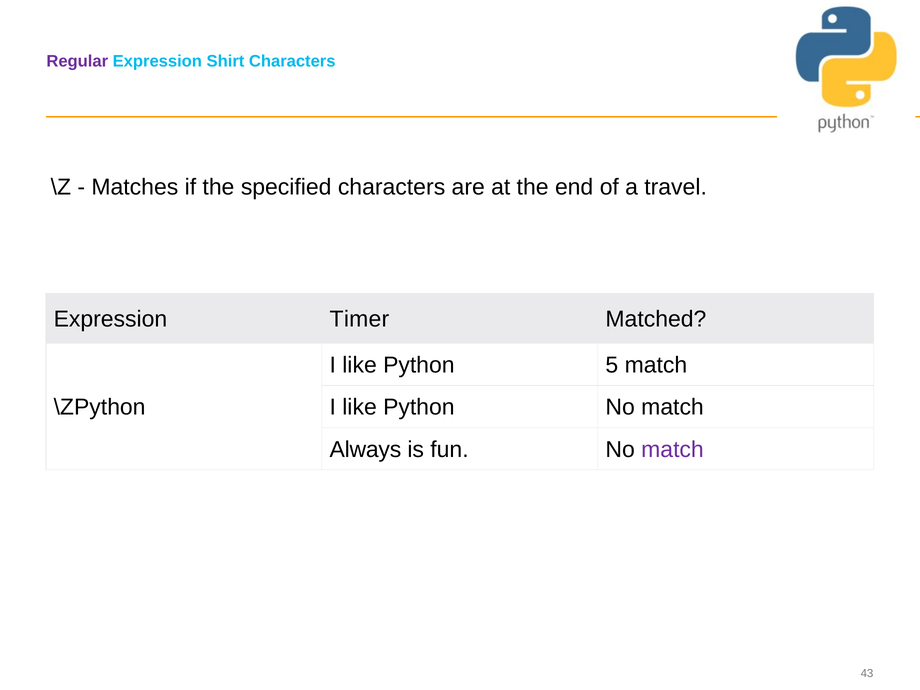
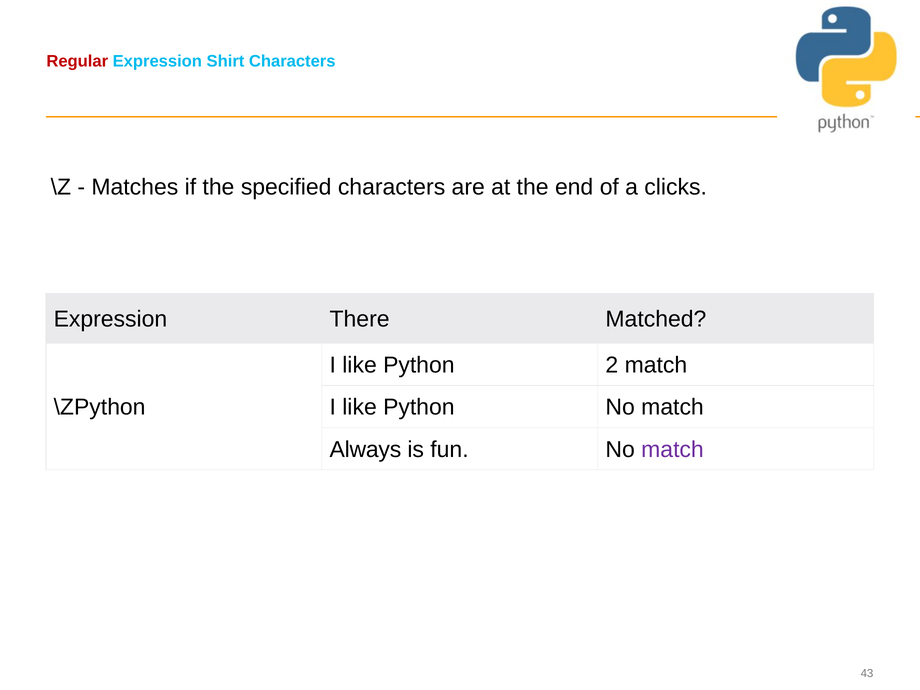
Regular colour: purple -> red
travel: travel -> clicks
Timer: Timer -> There
5: 5 -> 2
